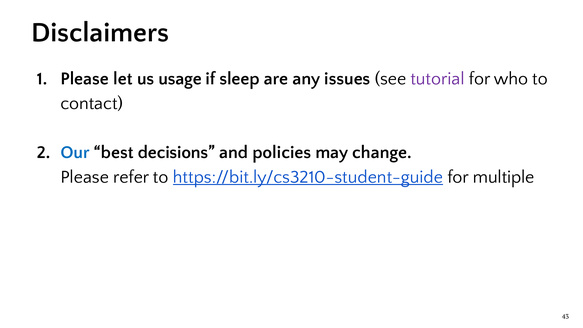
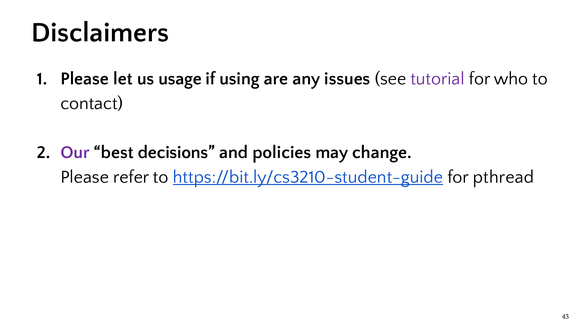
sleep: sleep -> using
Our colour: blue -> purple
multiple: multiple -> pthread
